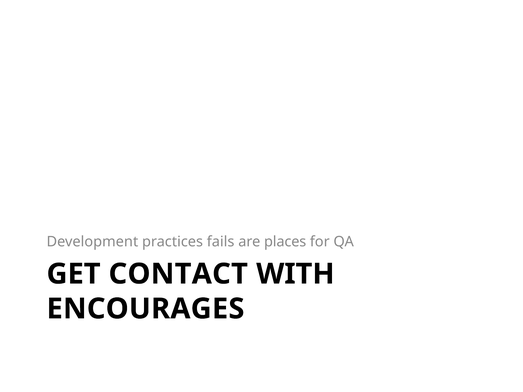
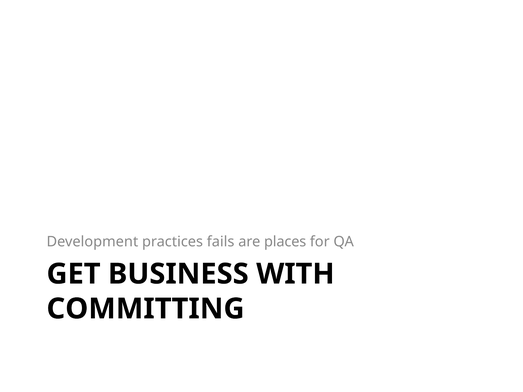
CONTACT: CONTACT -> BUSINESS
ENCOURAGES: ENCOURAGES -> COMMITTING
